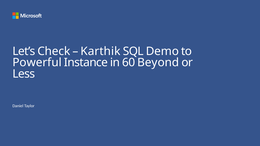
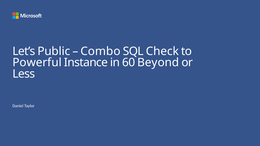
Check: Check -> Public
Karthik: Karthik -> Combo
Demo: Demo -> Check
